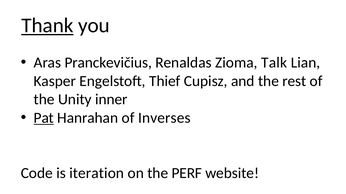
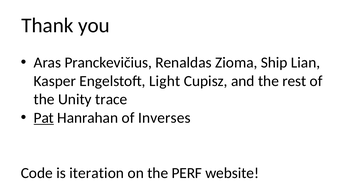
Thank underline: present -> none
Talk: Talk -> Ship
Thief: Thief -> Light
inner: inner -> trace
